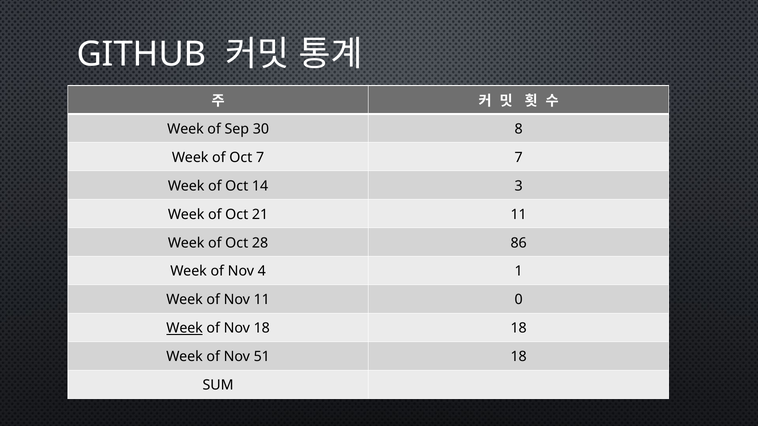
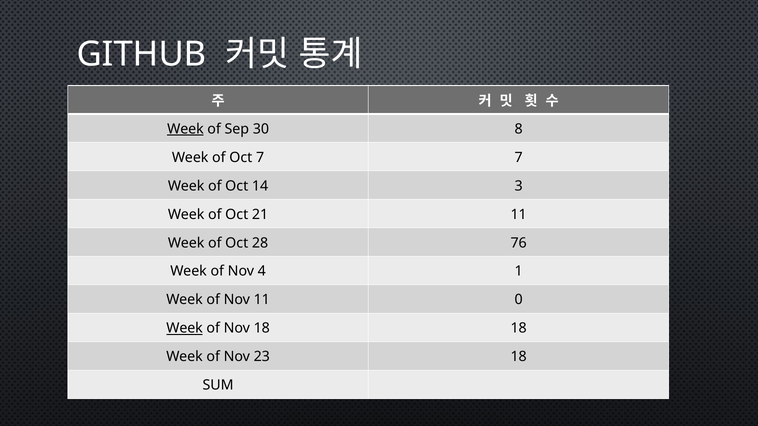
Week at (185, 129) underline: none -> present
86: 86 -> 76
51: 51 -> 23
